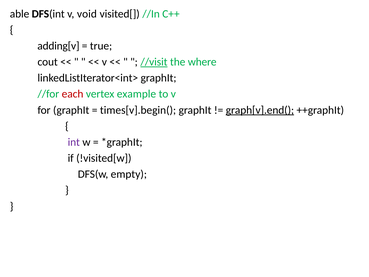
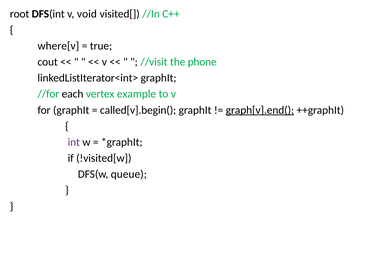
able: able -> root
adding[v: adding[v -> where[v
//visit underline: present -> none
where: where -> phone
each colour: red -> black
times[v].begin(: times[v].begin( -> called[v].begin(
empty: empty -> queue
